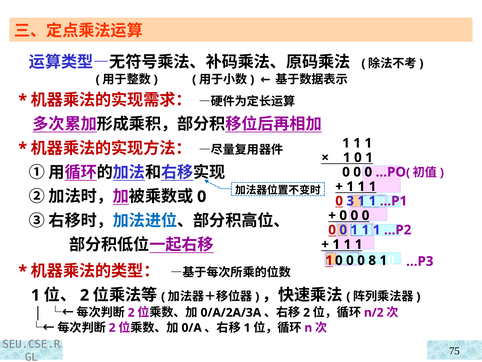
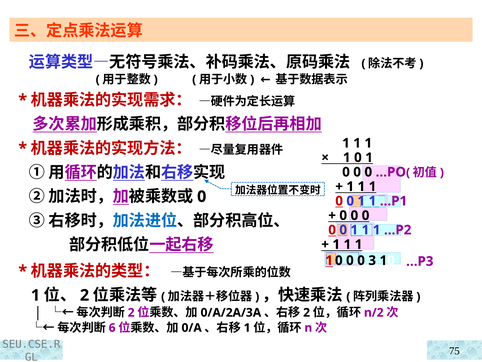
3 at (350, 201): 3 -> 0
8: 8 -> 3
2 at (112, 327): 2 -> 6
